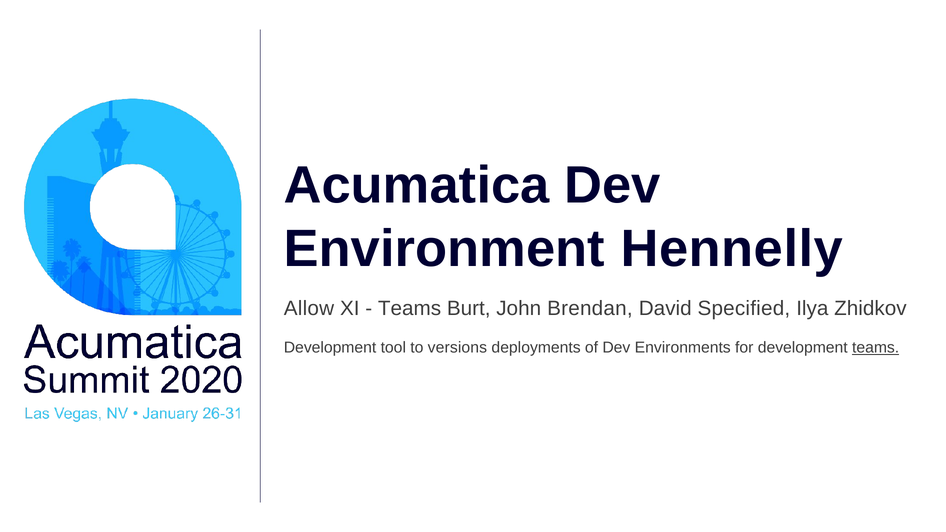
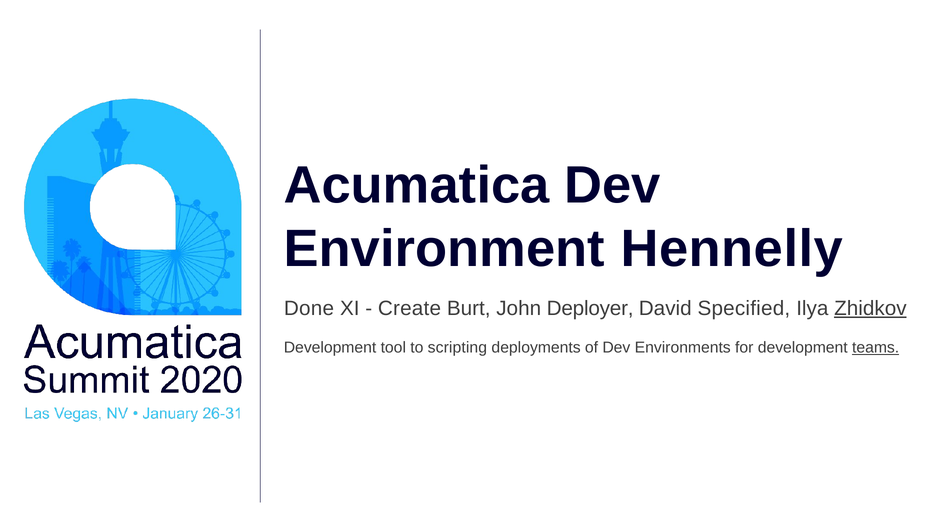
Allow: Allow -> Done
Teams at (410, 308): Teams -> Create
Brendan: Brendan -> Deployer
Zhidkov underline: none -> present
versions: versions -> scripting
